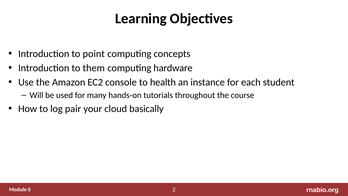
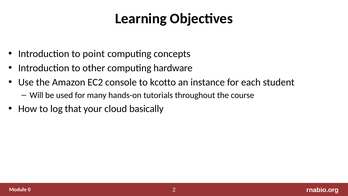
them: them -> other
health: health -> kcotto
pair: pair -> that
